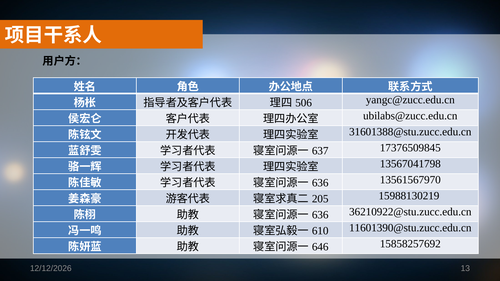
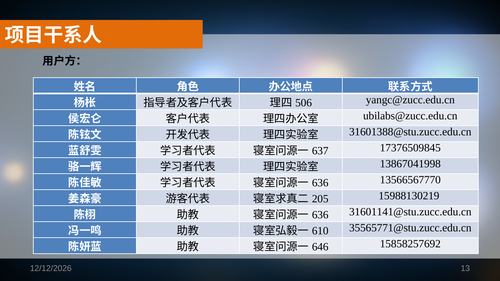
13567041798: 13567041798 -> 13867041998
13561567970: 13561567970 -> 13566567770
36210922@stu.zucc.edu.cn: 36210922@stu.zucc.edu.cn -> 31601141@stu.zucc.edu.cn
11601390@stu.zucc.edu.cn: 11601390@stu.zucc.edu.cn -> 35565771@stu.zucc.edu.cn
